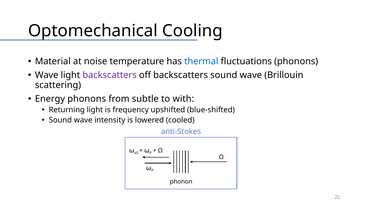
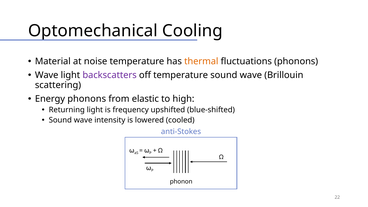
thermal colour: blue -> orange
off backscatters: backscatters -> temperature
subtle: subtle -> elastic
with: with -> high
